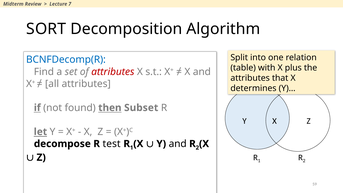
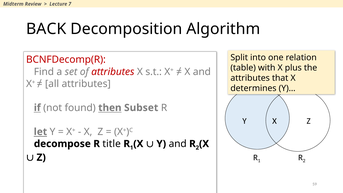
SORT: SORT -> BACK
BCNFDecomp(R colour: blue -> red
test: test -> title
